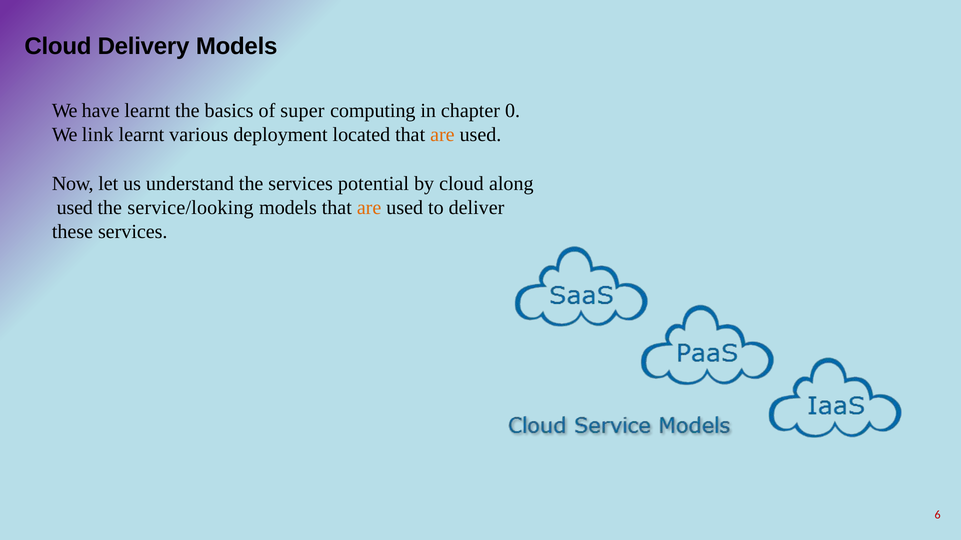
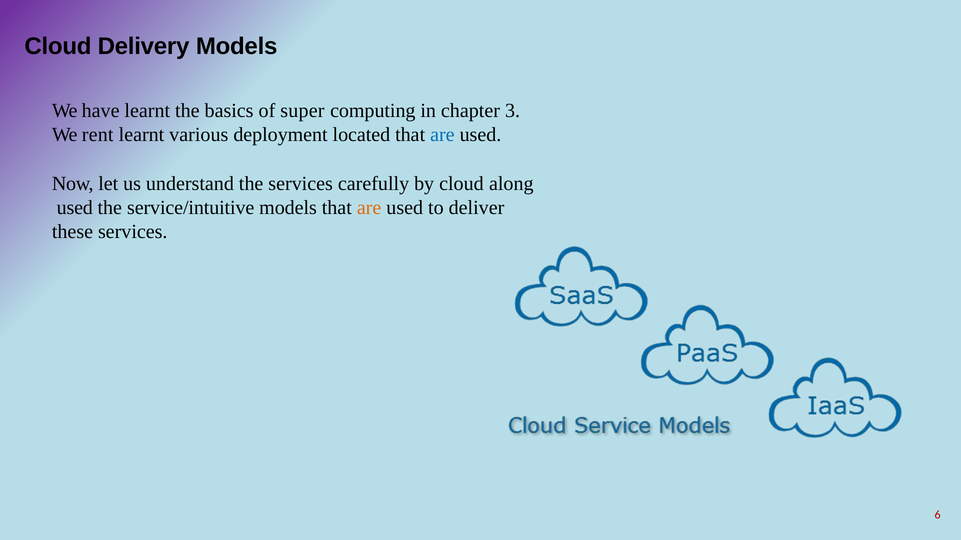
0: 0 -> 3
link: link -> rent
are at (442, 135) colour: orange -> blue
potential: potential -> carefully
service/looking: service/looking -> service/intuitive
